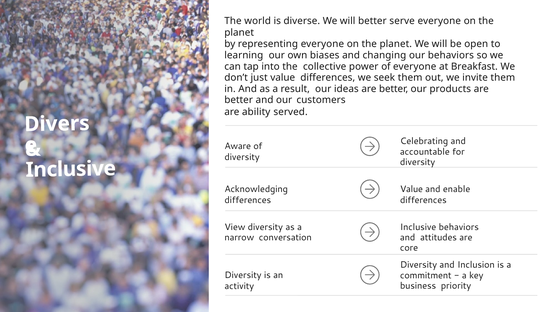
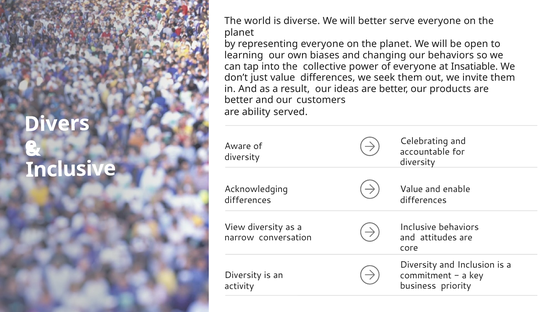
Breakfast: Breakfast -> Insatiable
